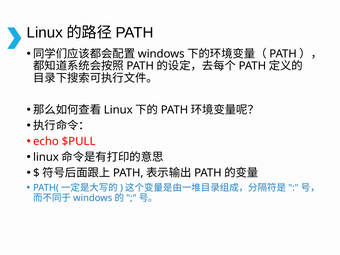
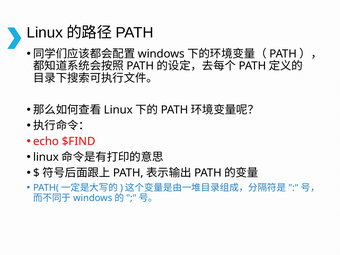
$PULL: $PULL -> $FIND
